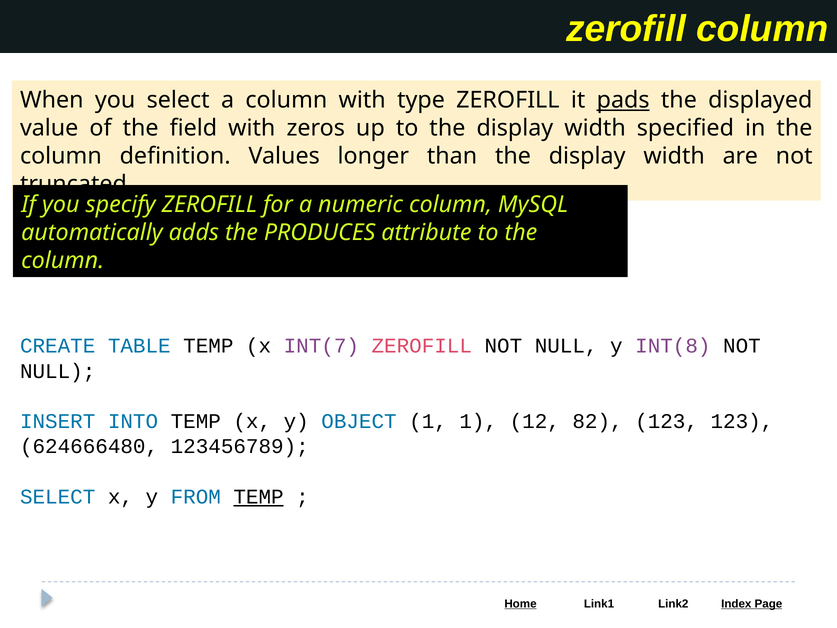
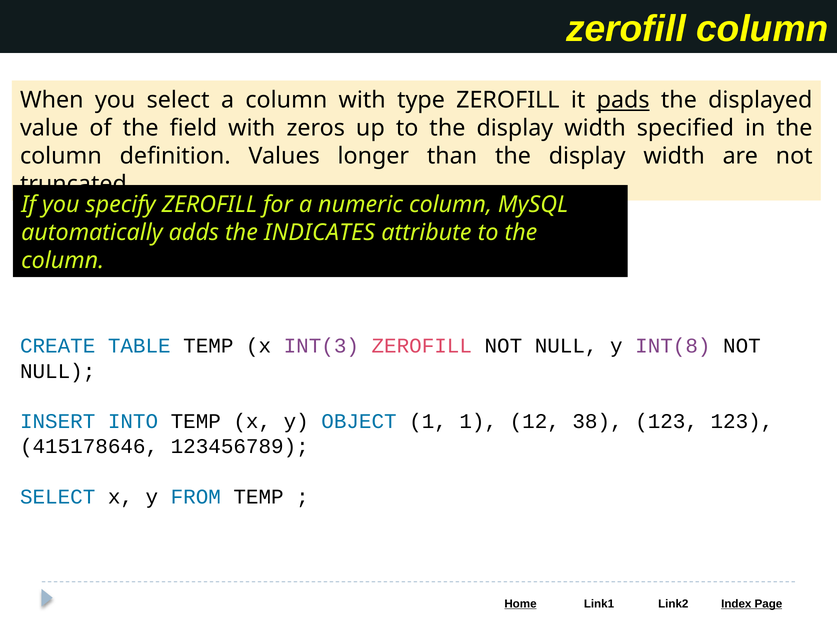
PRODUCES: PRODUCES -> INDICATES
INT(7: INT(7 -> INT(3
82: 82 -> 38
624666480: 624666480 -> 415178646
TEMP at (259, 497) underline: present -> none
